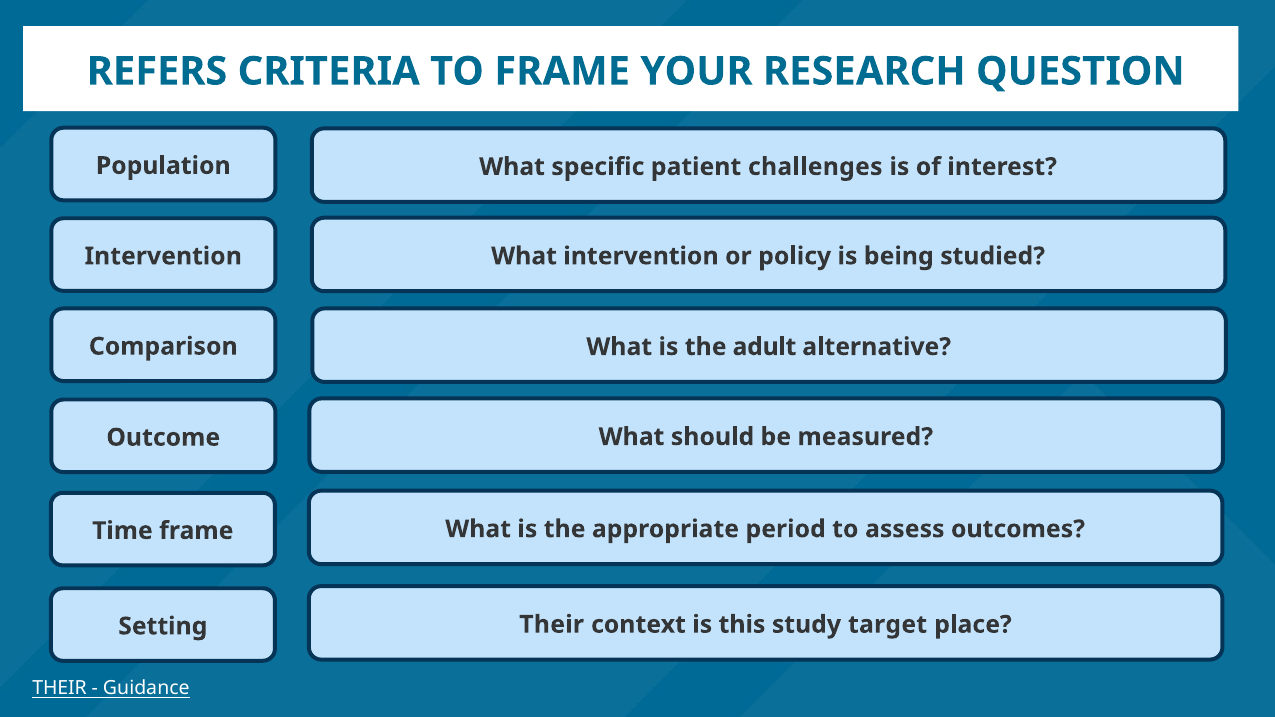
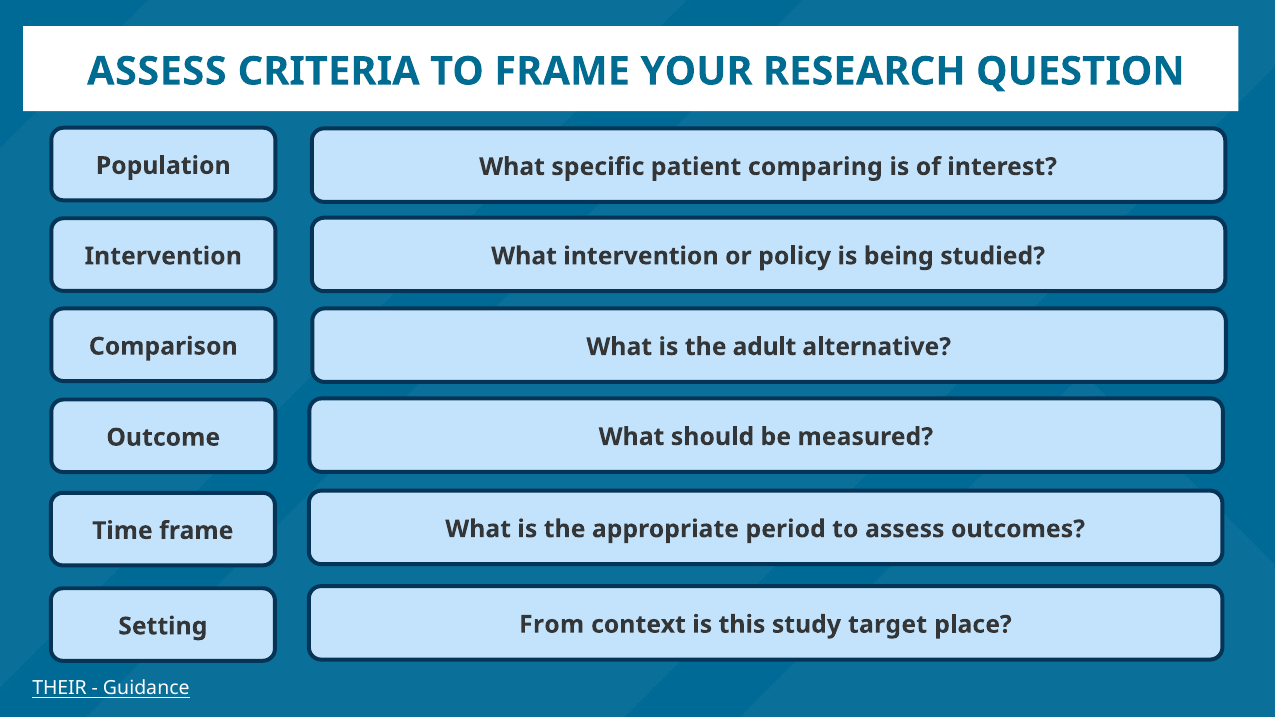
REFERS at (157, 71): REFERS -> ASSESS
challenges: challenges -> comparing
Setting Their: Their -> From
